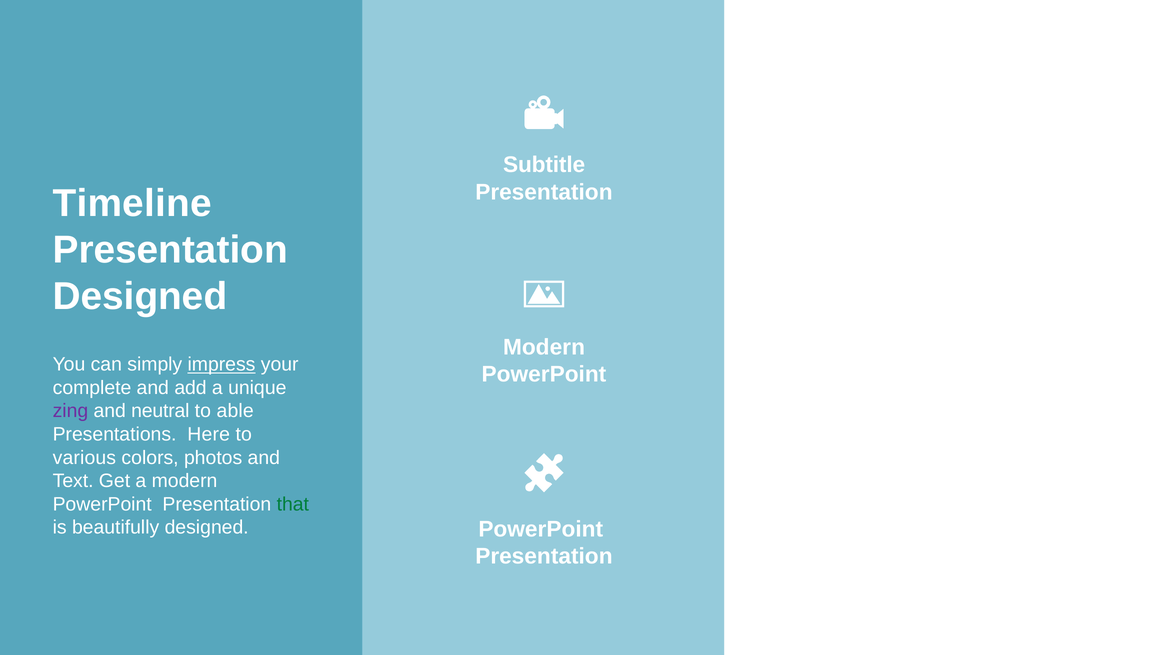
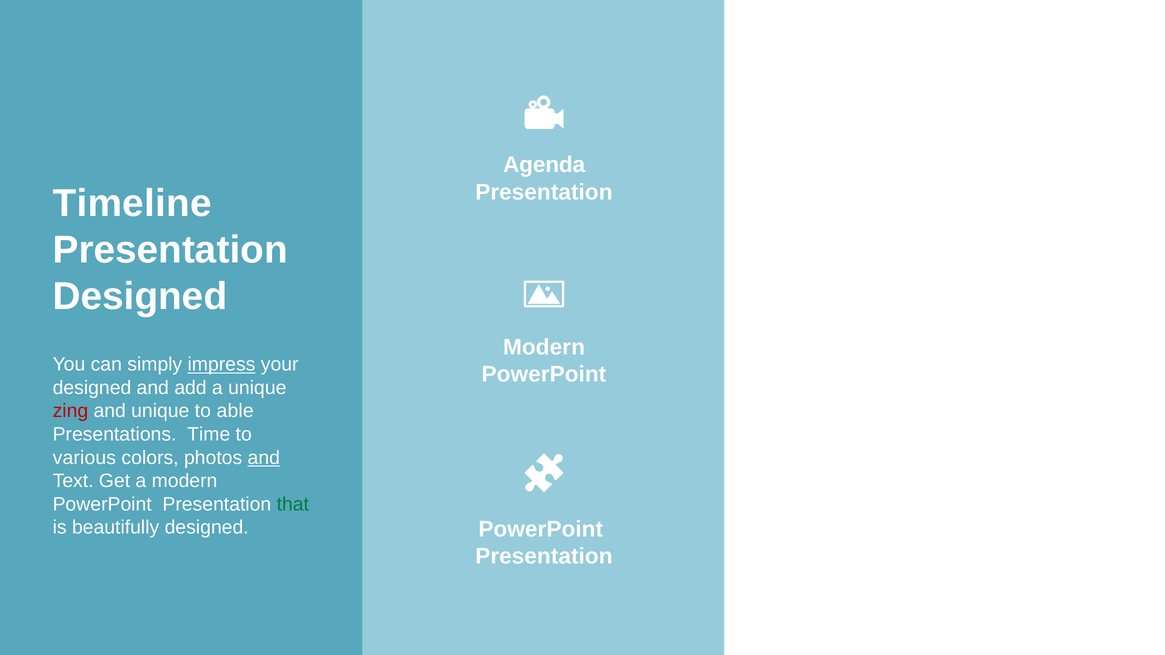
Subtitle: Subtitle -> Agenda
complete at (92, 388): complete -> designed
zing colour: purple -> red
and neutral: neutral -> unique
Here: Here -> Time
and at (264, 458) underline: none -> present
